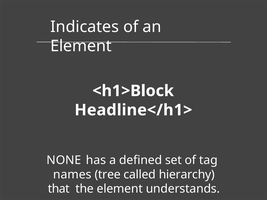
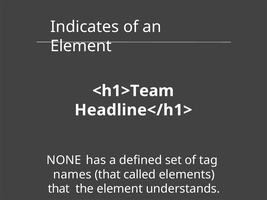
<h1>Block: <h1>Block -> <h1>Team
names tree: tree -> that
hierarchy: hierarchy -> elements
